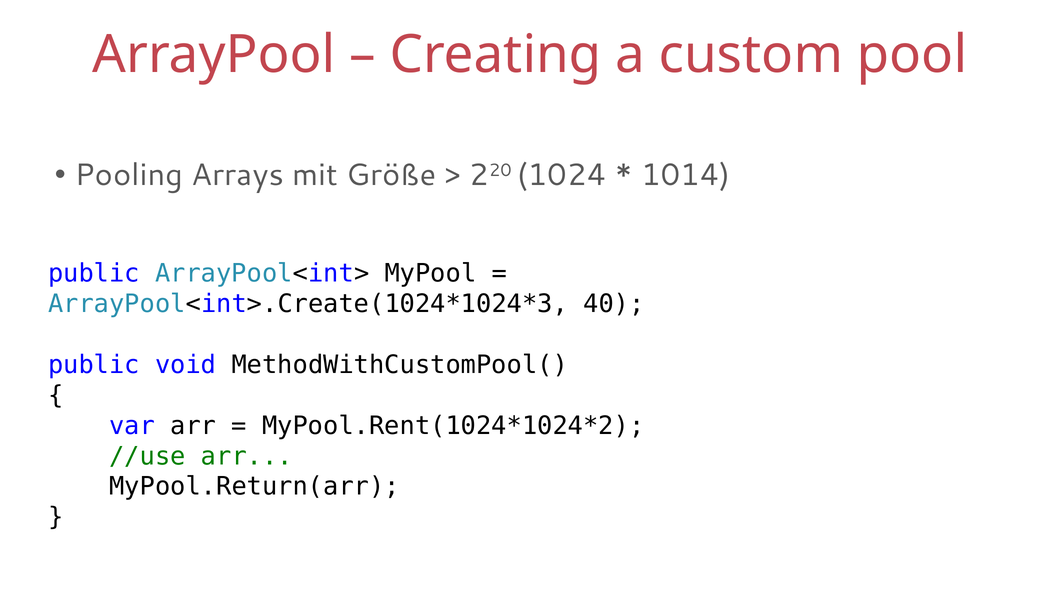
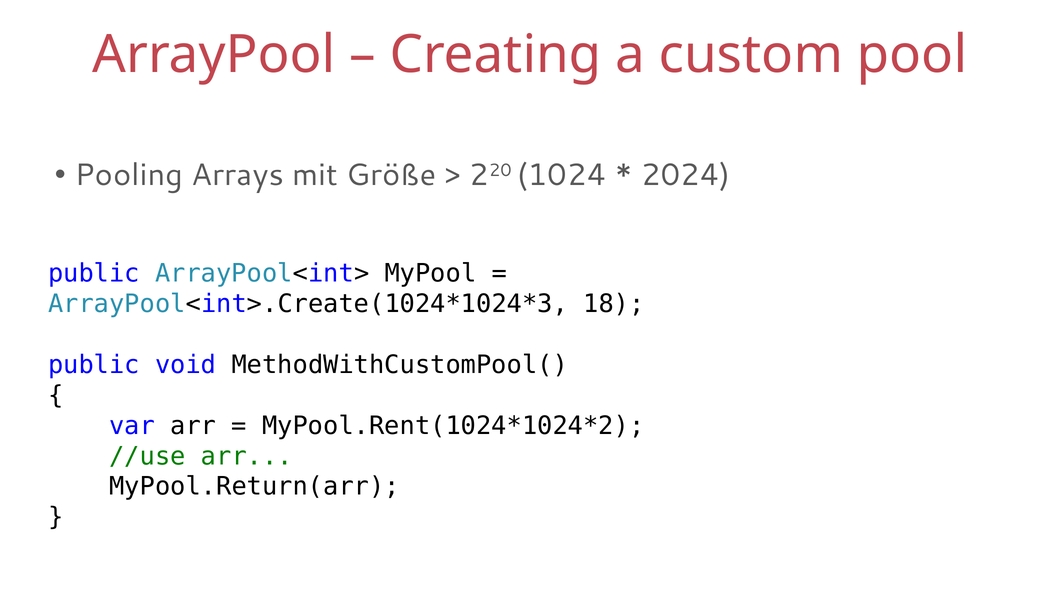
1014: 1014 -> 2024
40: 40 -> 18
